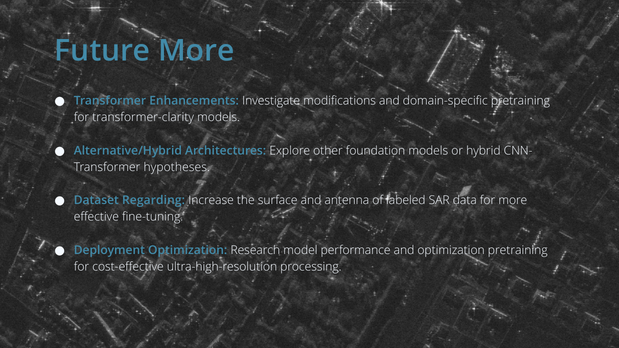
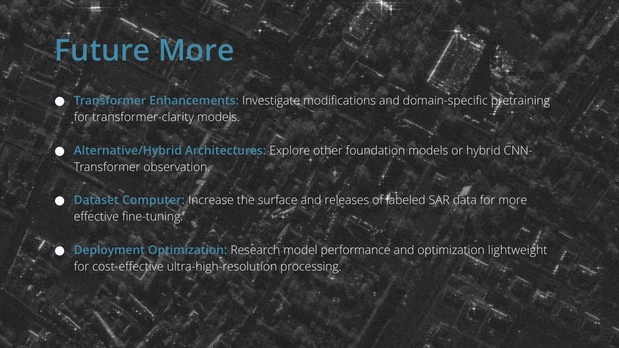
hypotheses: hypotheses -> observation
Regarding: Regarding -> Computer
antenna: antenna -> releases
optimization pretraining: pretraining -> lightweight
